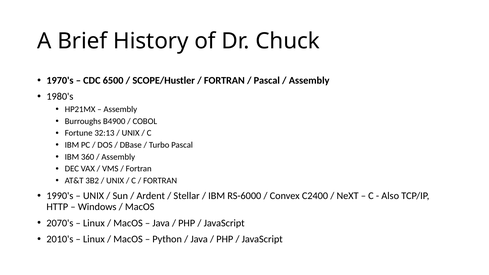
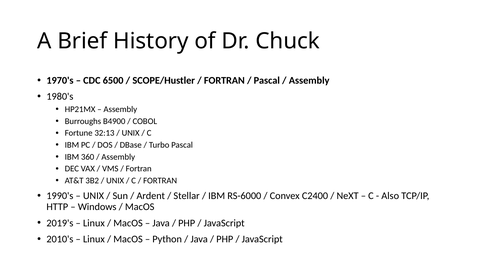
2070's: 2070's -> 2019's
